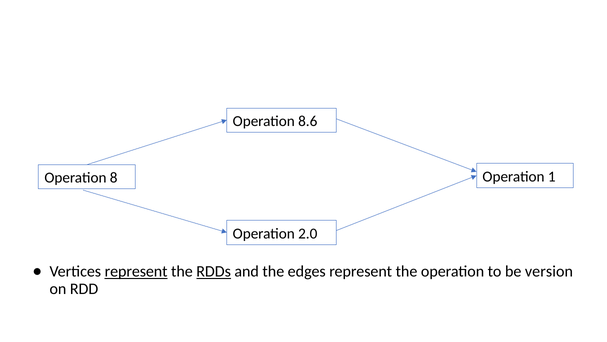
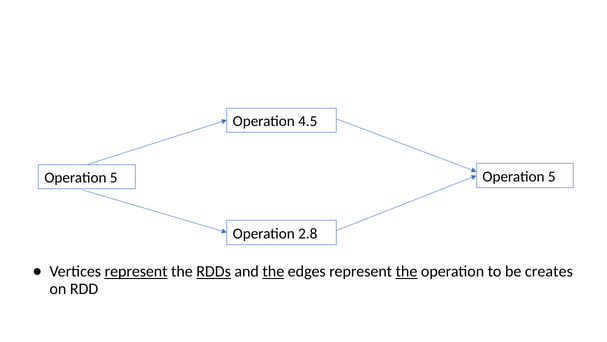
8.6: 8.6 -> 4.5
1 at (552, 176): 1 -> 5
8 at (114, 178): 8 -> 5
2.0: 2.0 -> 2.8
the at (273, 271) underline: none -> present
the at (407, 271) underline: none -> present
version: version -> creates
